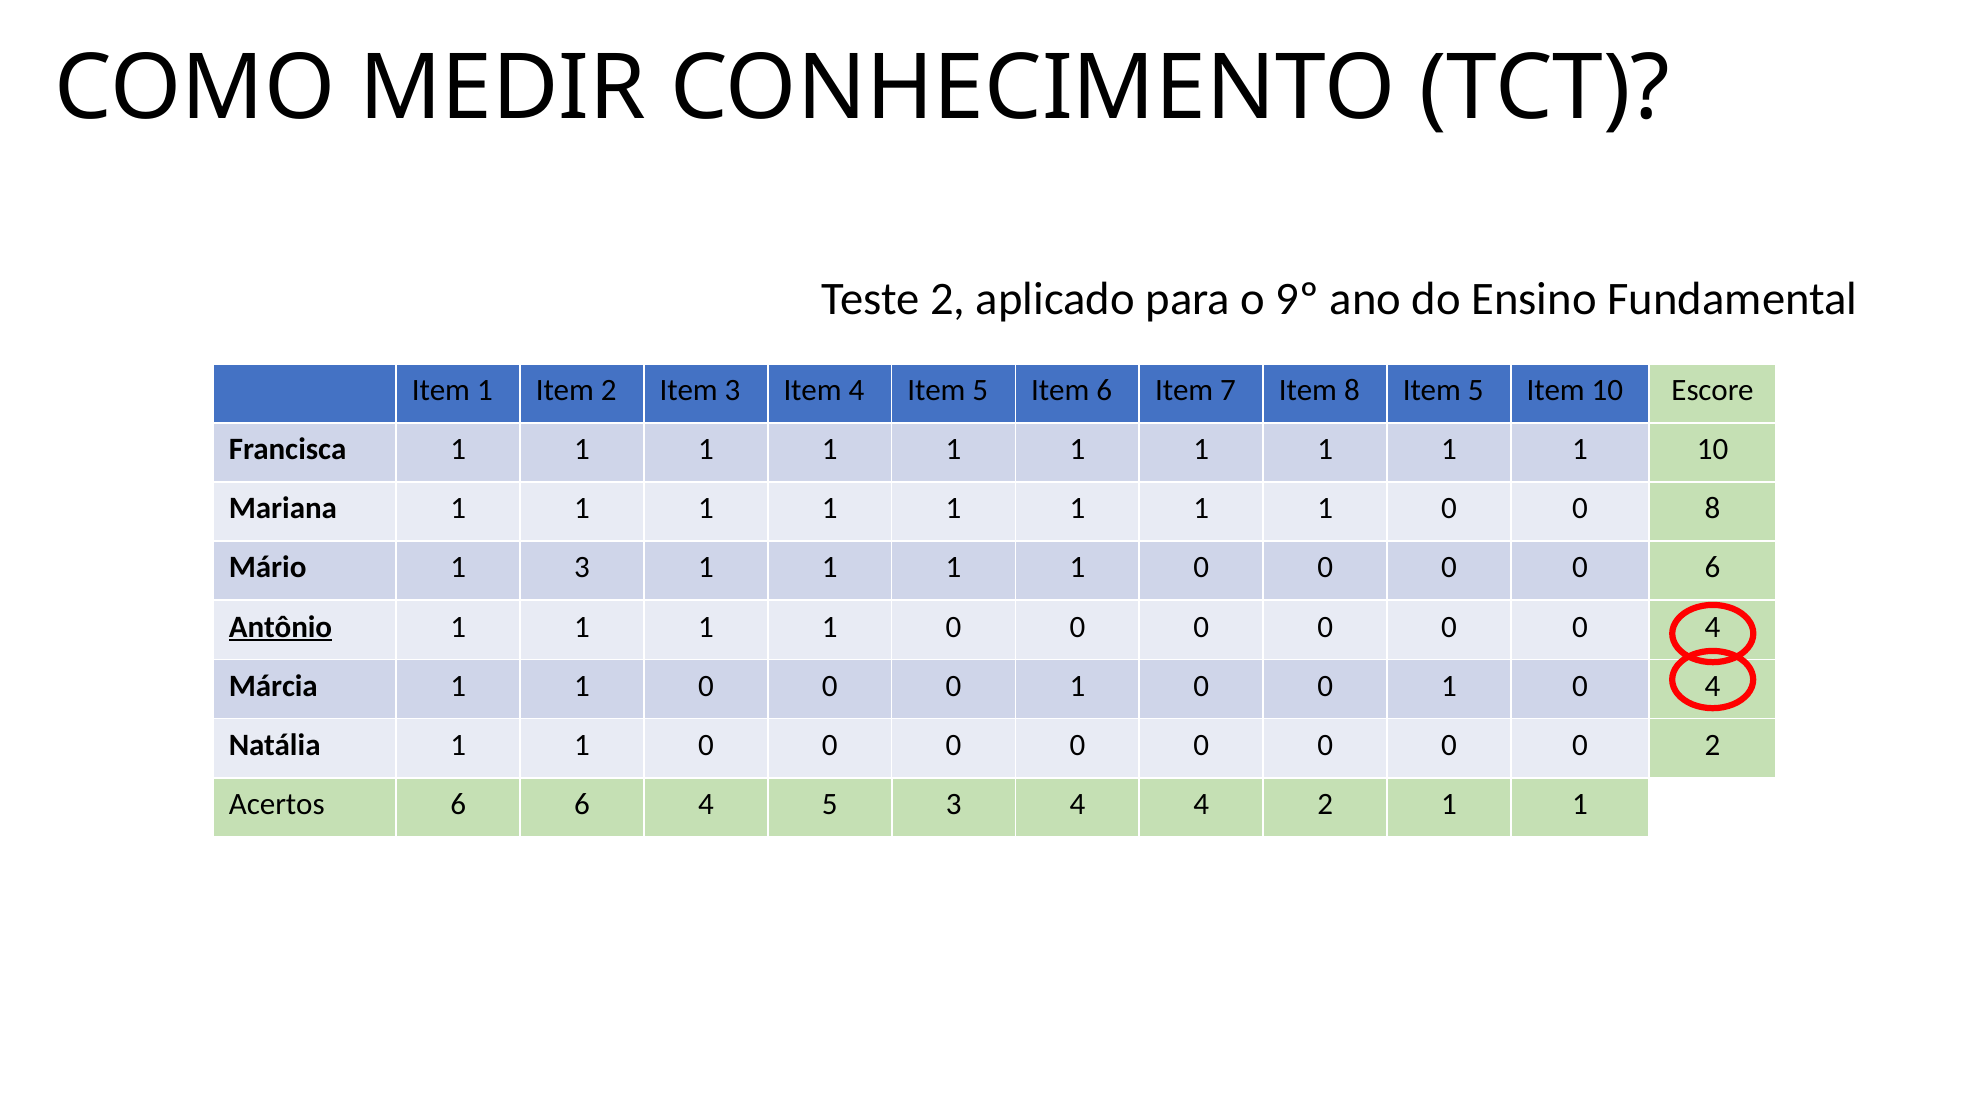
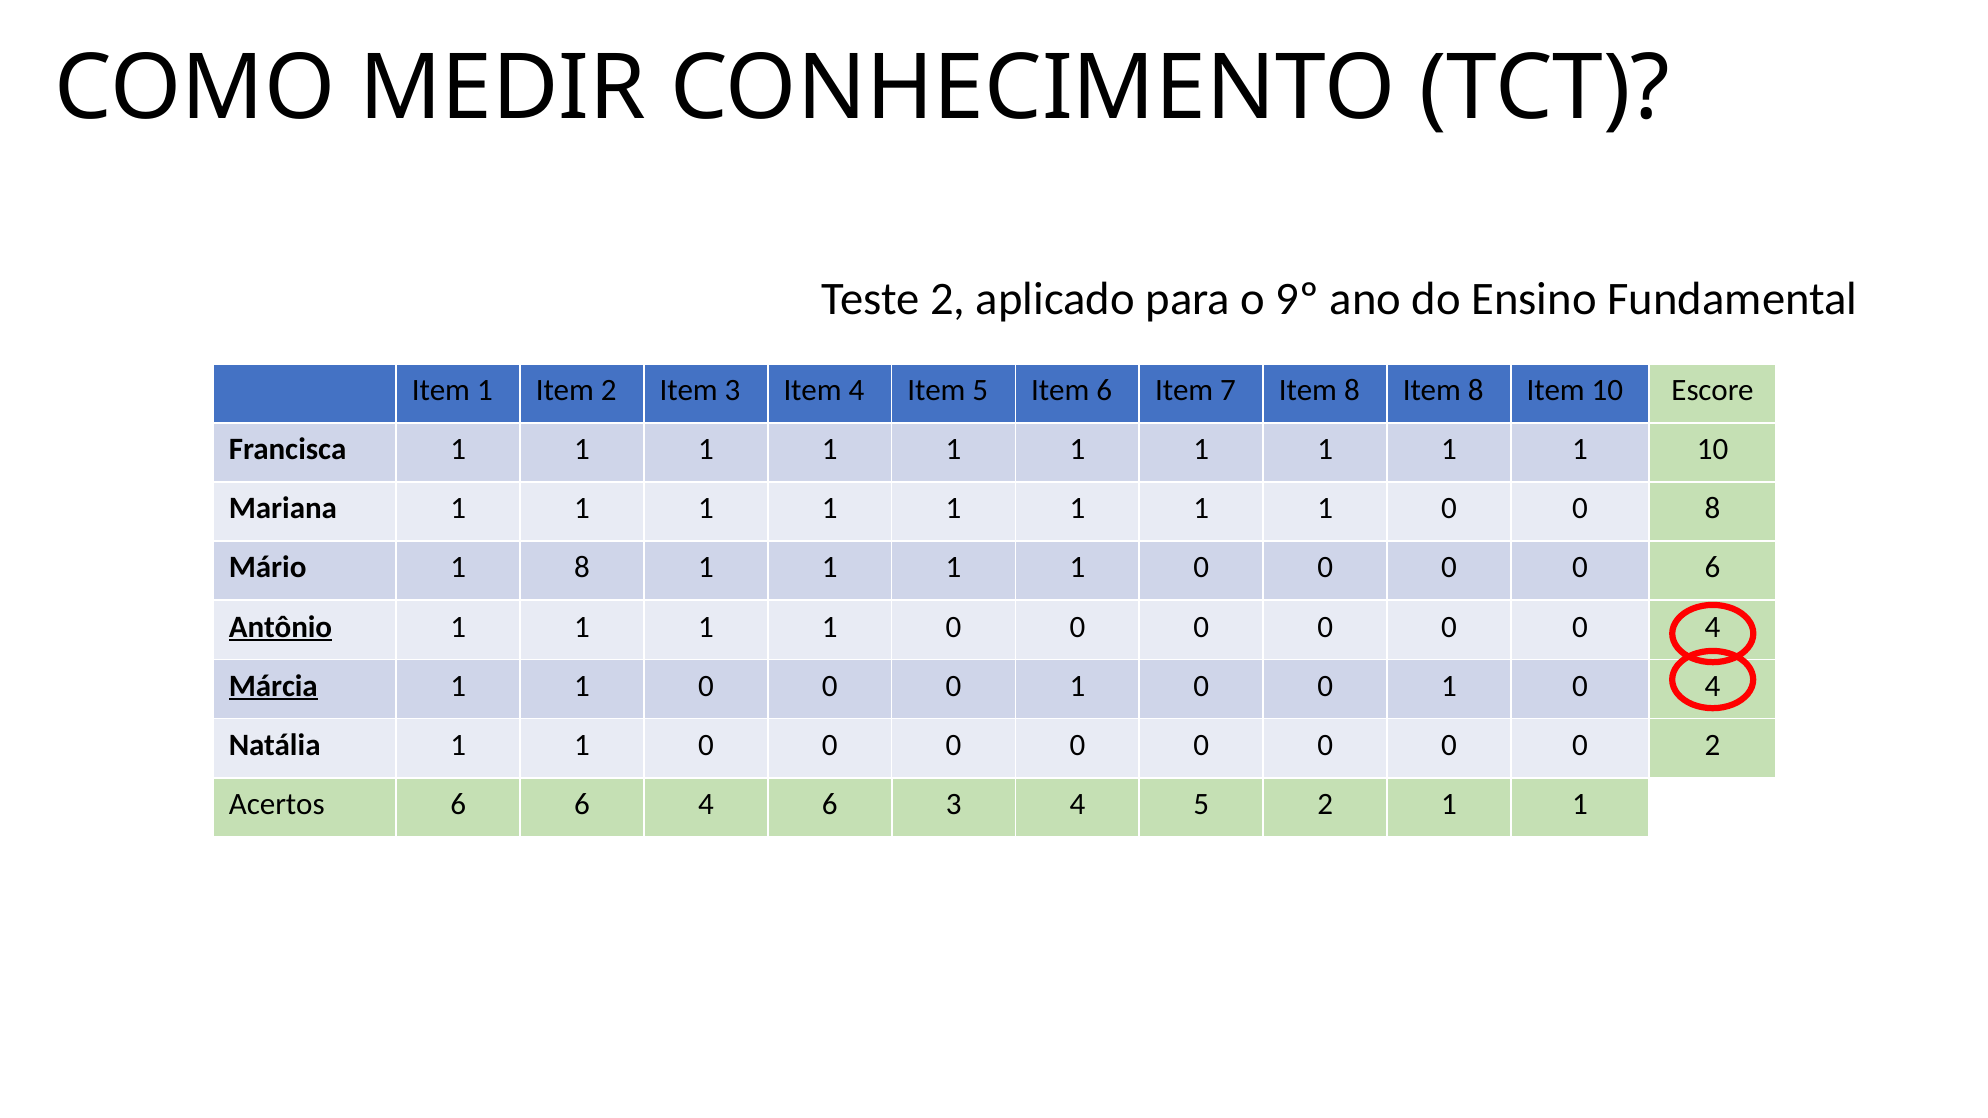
8 Item 5: 5 -> 8
1 3: 3 -> 8
Márcia underline: none -> present
4 5: 5 -> 6
3 4 4: 4 -> 5
